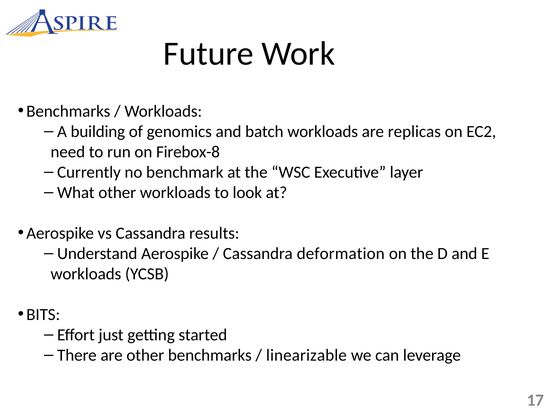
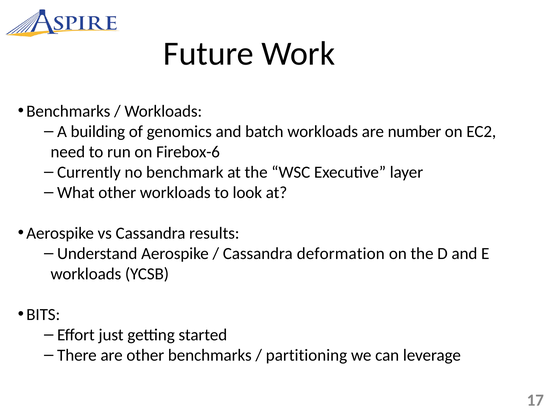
replicas: replicas -> number
Firebox-8: Firebox-8 -> Firebox-6
linearizable: linearizable -> partitioning
